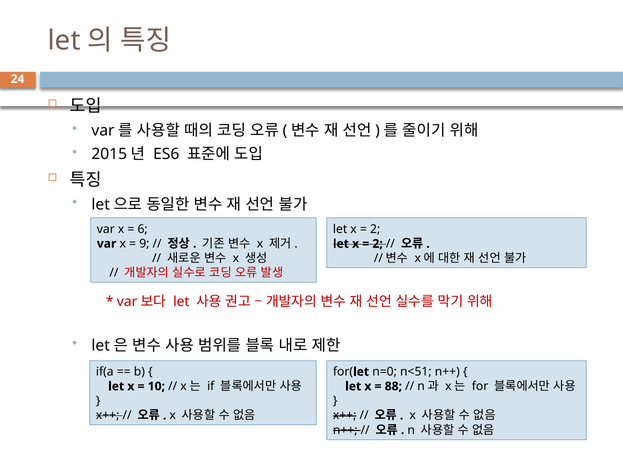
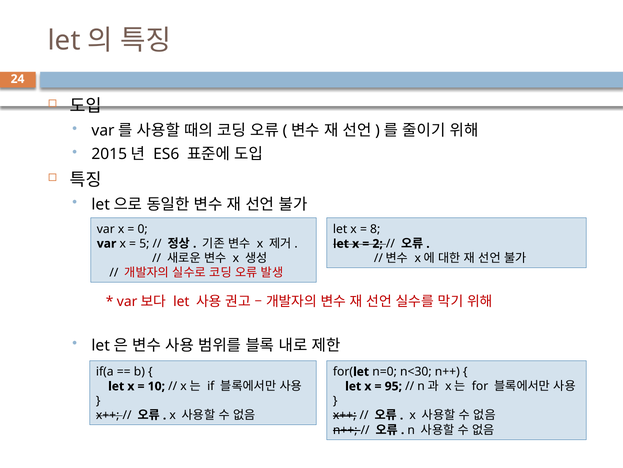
6: 6 -> 0
2 at (375, 229): 2 -> 8
9: 9 -> 5
n<51: n<51 -> n<30
88: 88 -> 95
